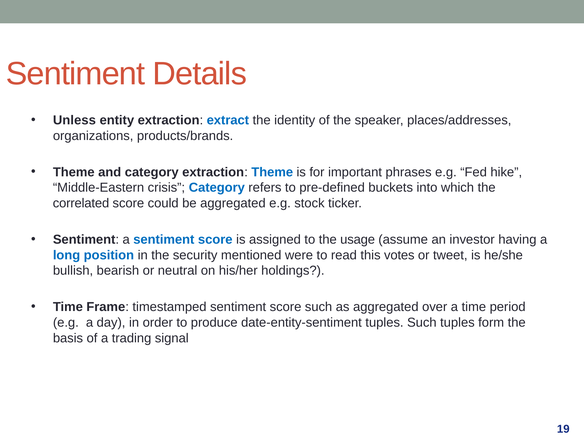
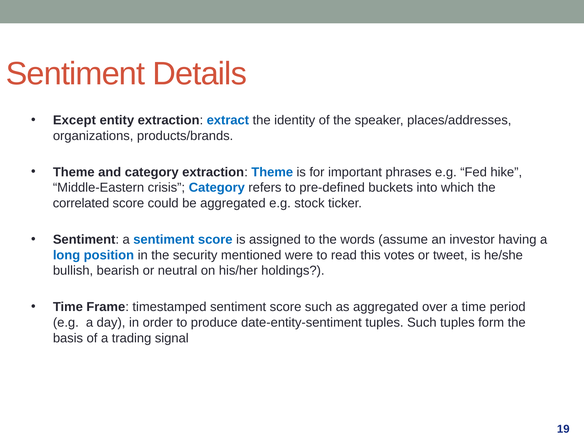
Unless: Unless -> Except
usage: usage -> words
